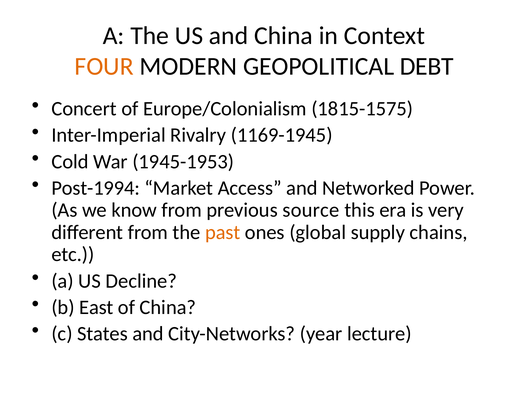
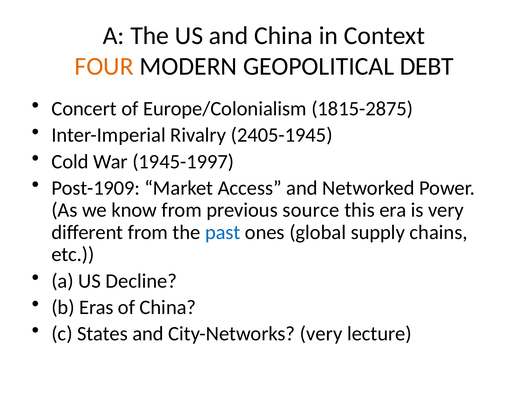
1815-1575: 1815-1575 -> 1815-2875
1169-1945: 1169-1945 -> 2405-1945
1945-1953: 1945-1953 -> 1945-1997
Post-1994: Post-1994 -> Post-1909
past colour: orange -> blue
East: East -> Eras
City-Networks year: year -> very
